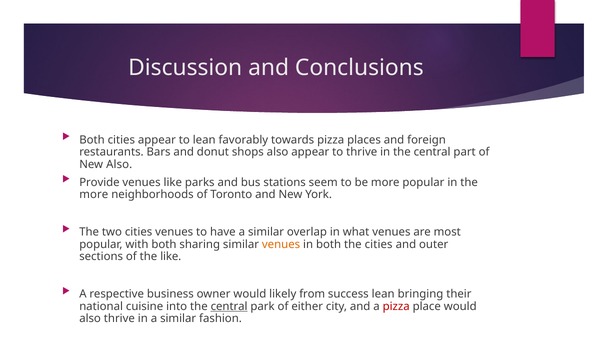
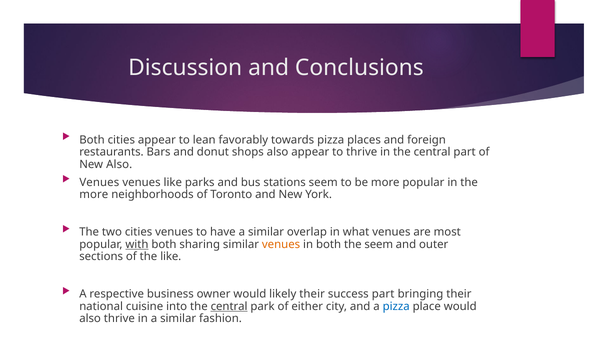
Provide at (99, 182): Provide -> Venues
with underline: none -> present
the cities: cities -> seem
likely from: from -> their
success lean: lean -> part
pizza at (396, 306) colour: red -> blue
